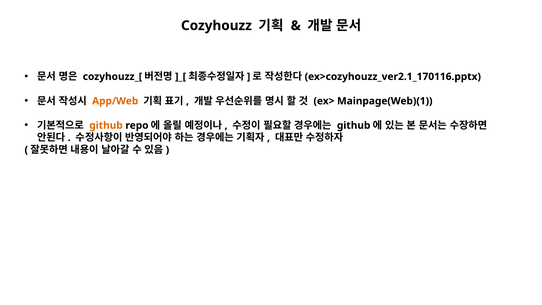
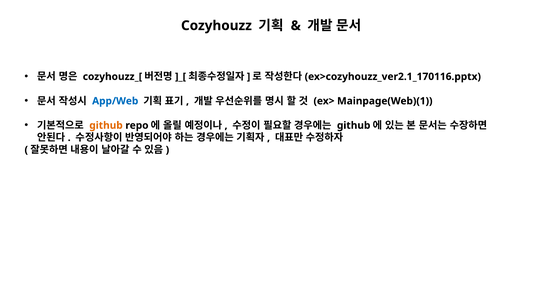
App/Web colour: orange -> blue
